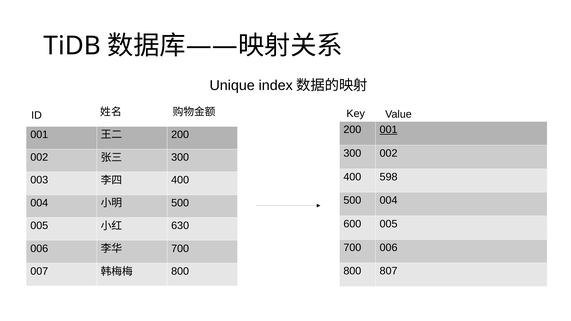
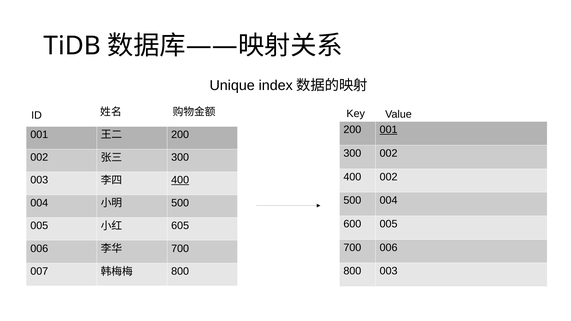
400 598: 598 -> 002
400 at (180, 180) underline: none -> present
630: 630 -> 605
800 807: 807 -> 003
